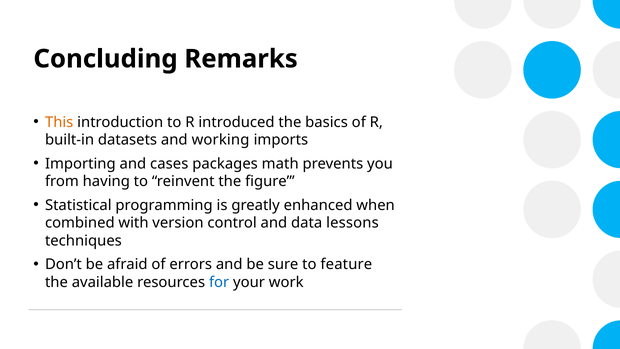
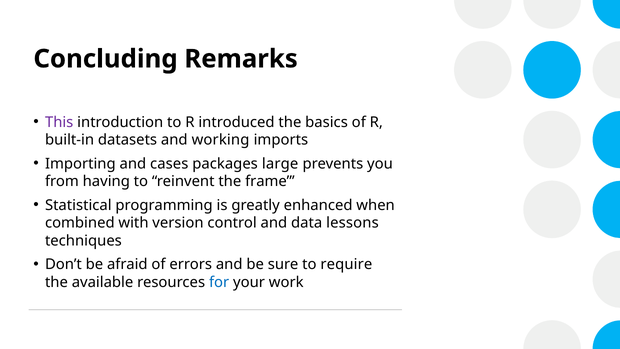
This colour: orange -> purple
math: math -> large
figure: figure -> frame
feature: feature -> require
